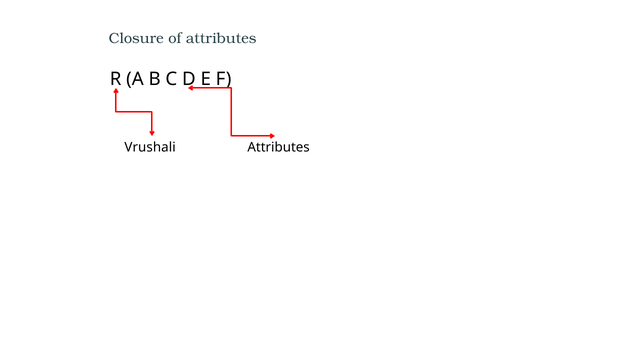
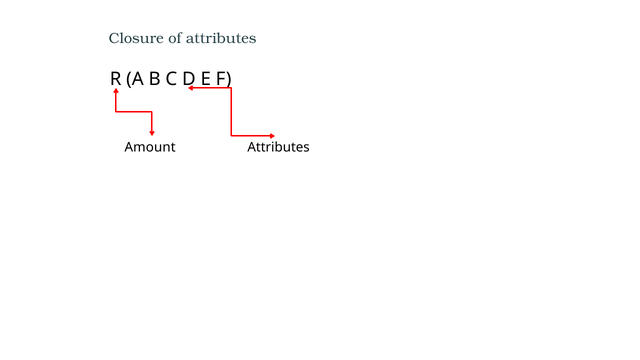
Vrushali: Vrushali -> Amount
